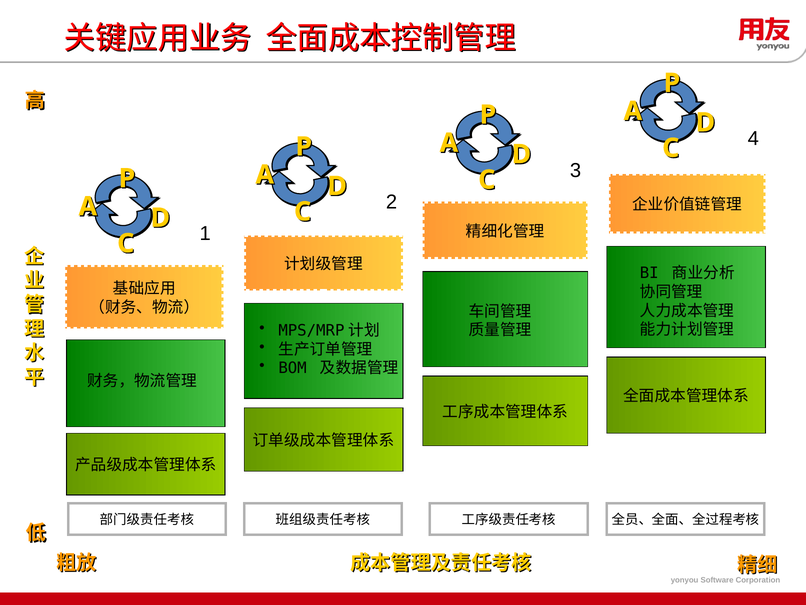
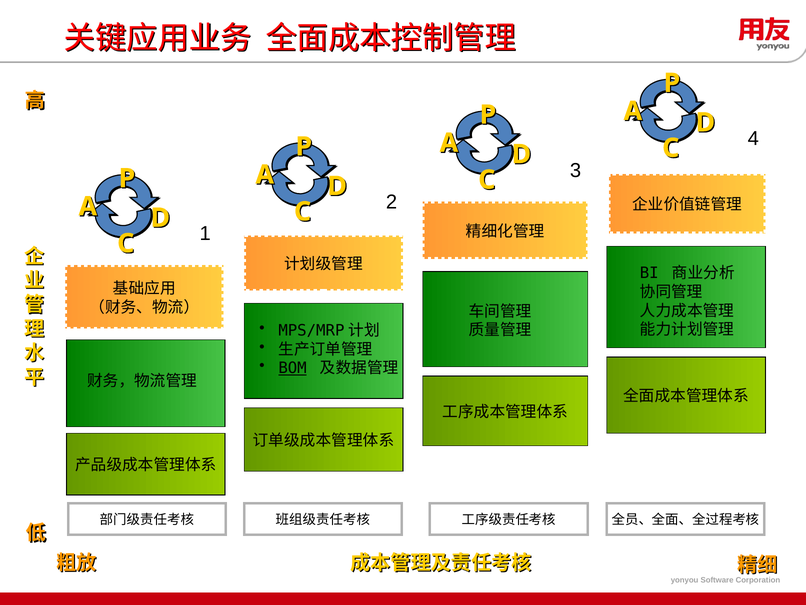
BOM underline: none -> present
